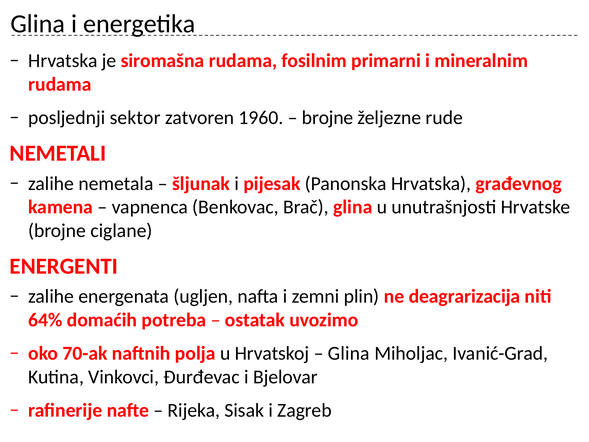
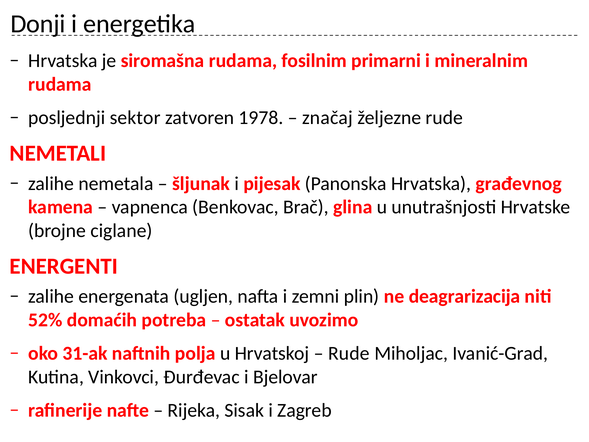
Glina at (38, 24): Glina -> Donji
1960: 1960 -> 1978
brojne at (328, 118): brojne -> značaj
64%: 64% -> 52%
70-ak: 70-ak -> 31-ak
Glina at (349, 353): Glina -> Rude
